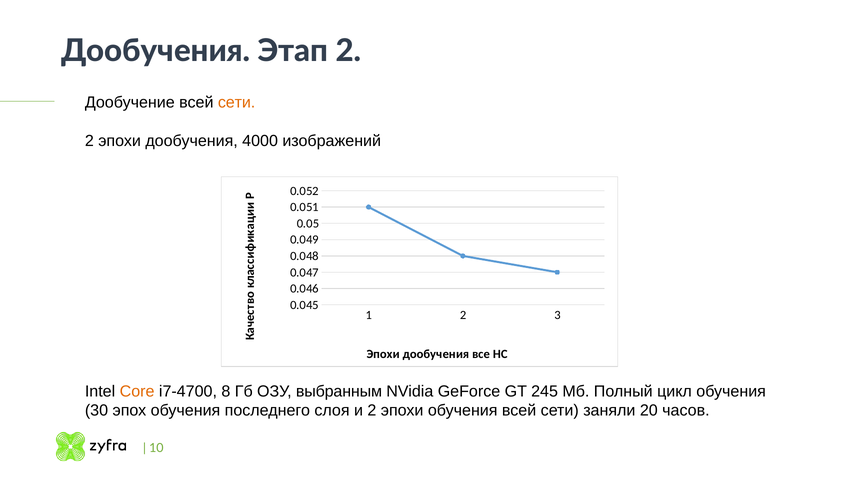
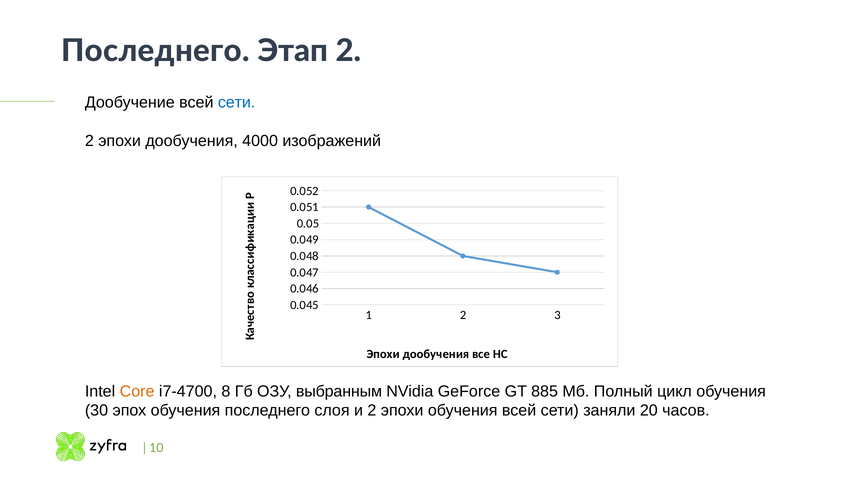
Дообучения at (156, 51): Дообучения -> Последнего
сети at (237, 103) colour: orange -> blue
245: 245 -> 885
